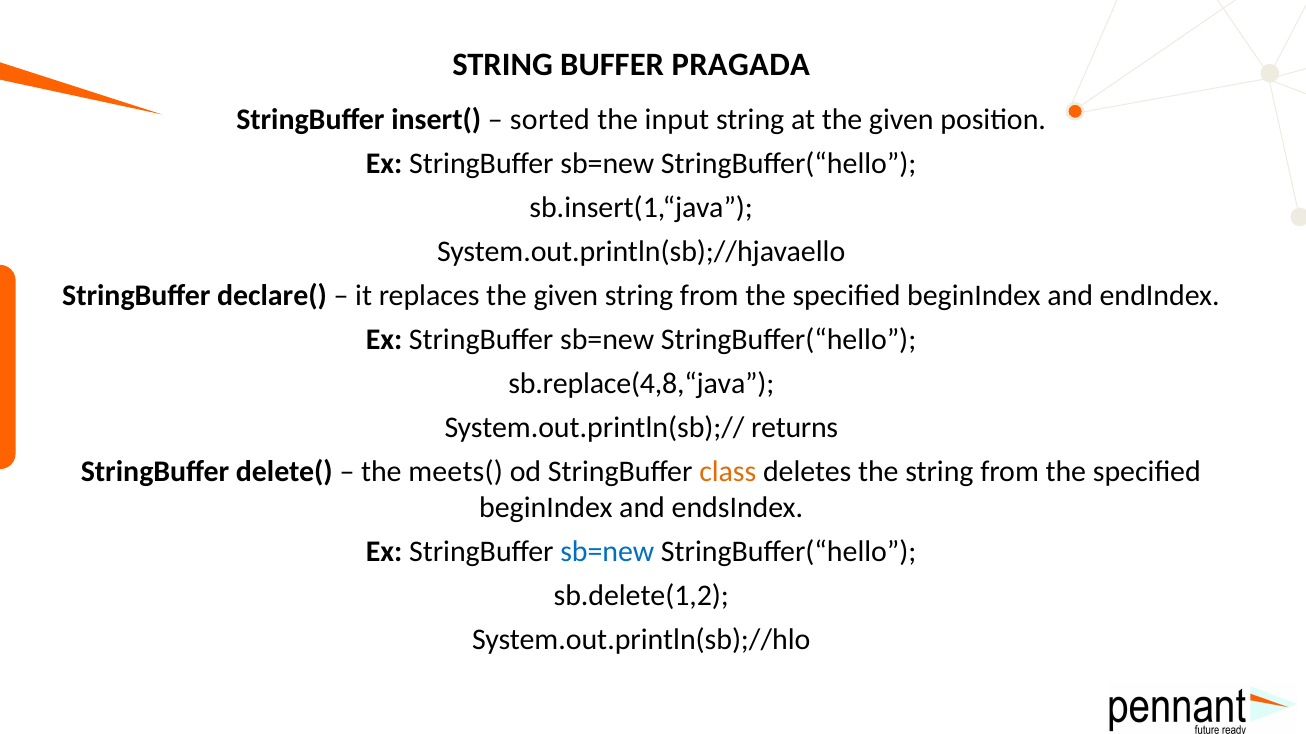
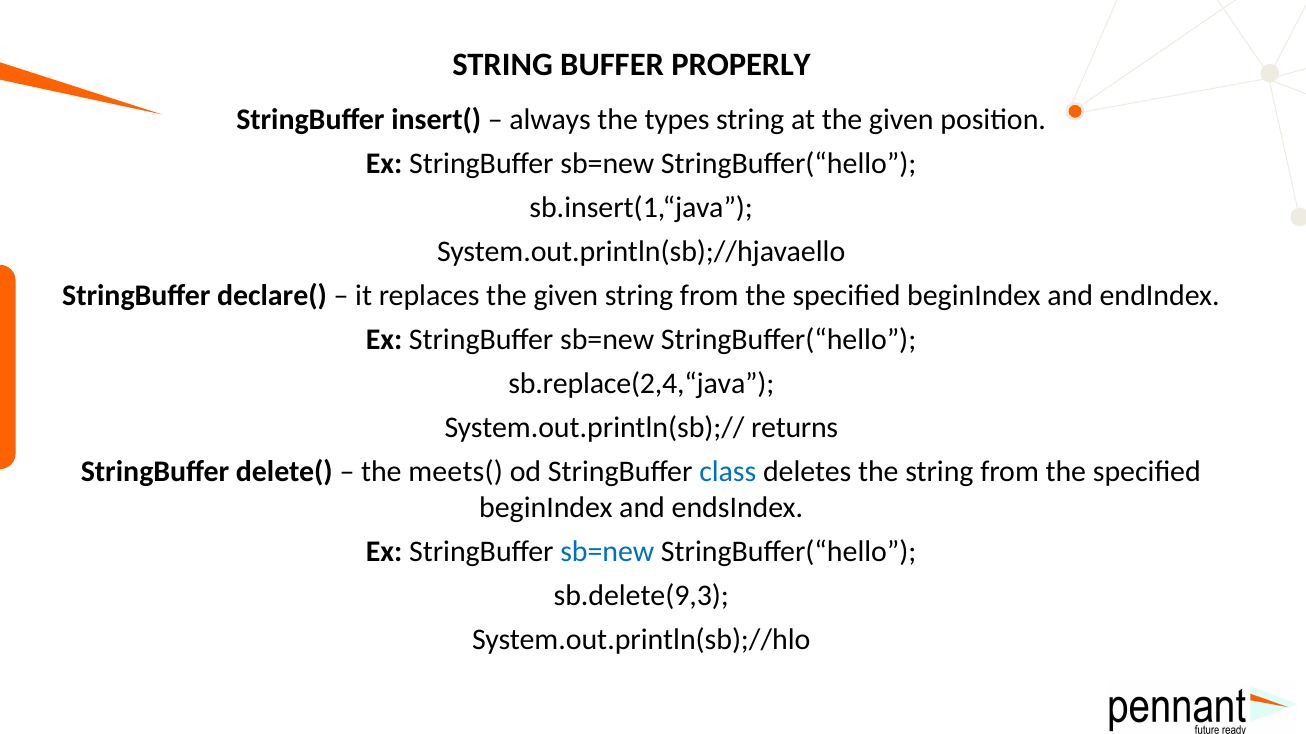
PRAGADA: PRAGADA -> PROPERLY
sorted: sorted -> always
input: input -> types
sb.replace(4,8,“java: sb.replace(4,8,“java -> sb.replace(2,4,“java
class colour: orange -> blue
sb.delete(1,2: sb.delete(1,2 -> sb.delete(9,3
